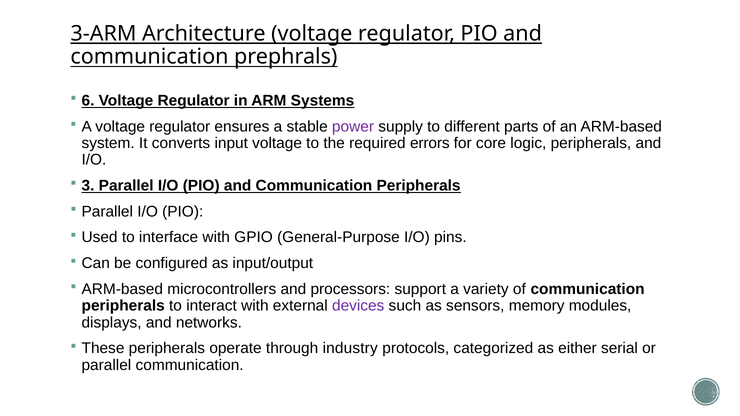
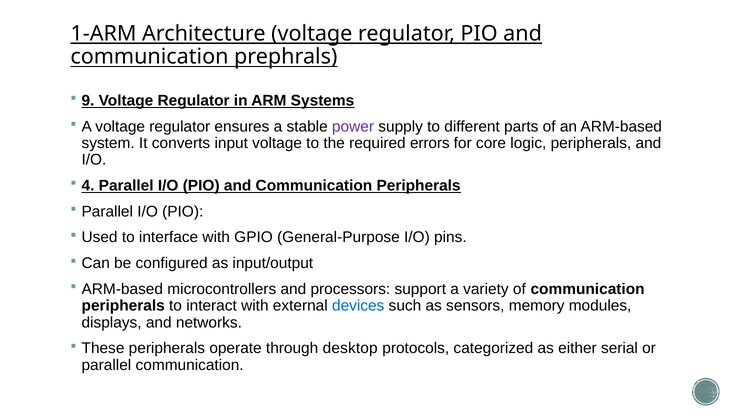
3-ARM: 3-ARM -> 1-ARM
6: 6 -> 9
3: 3 -> 4
devices colour: purple -> blue
industry: industry -> desktop
